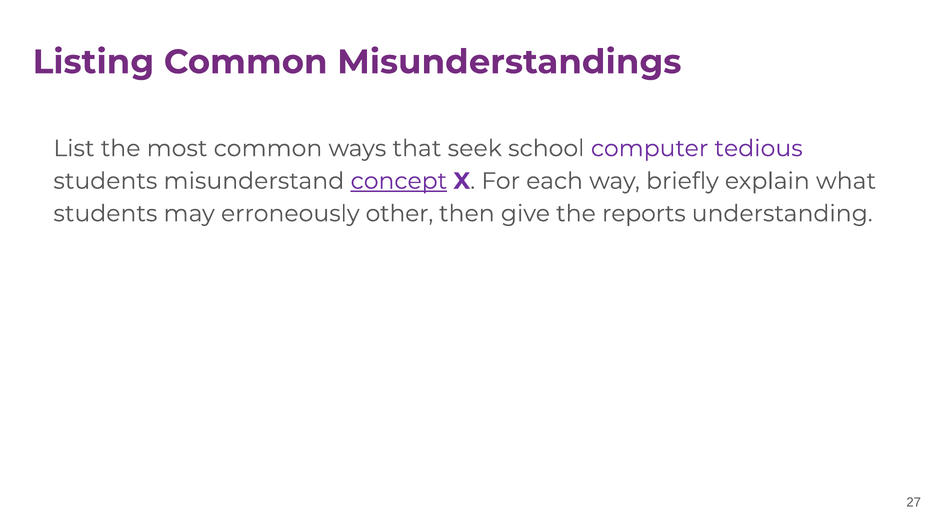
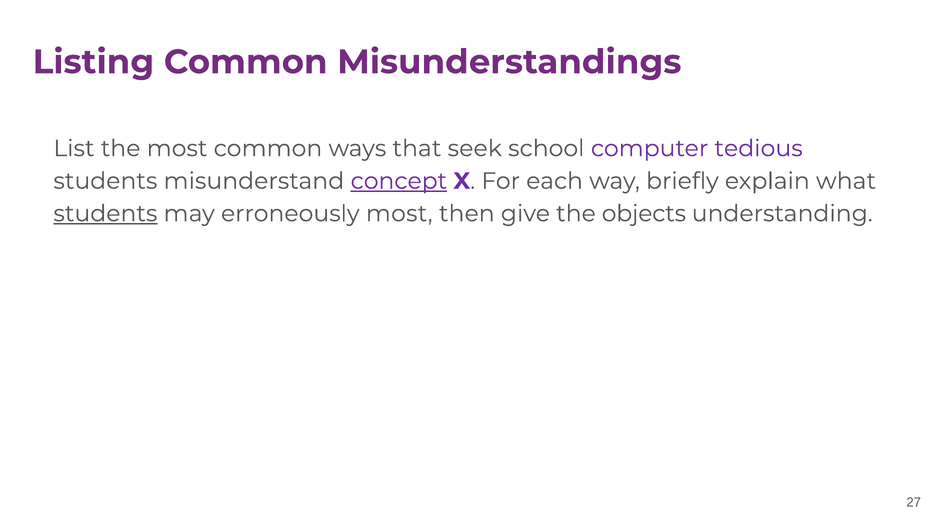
students at (105, 213) underline: none -> present
erroneously other: other -> most
reports: reports -> objects
